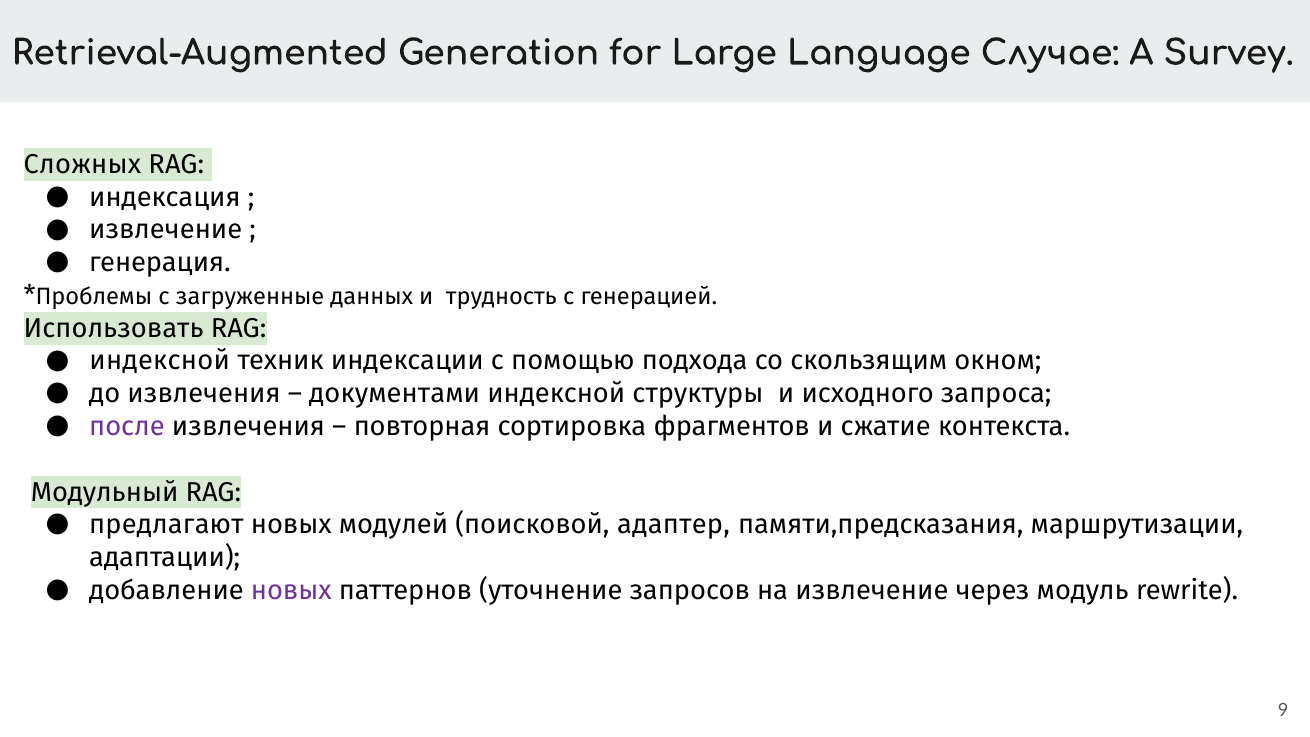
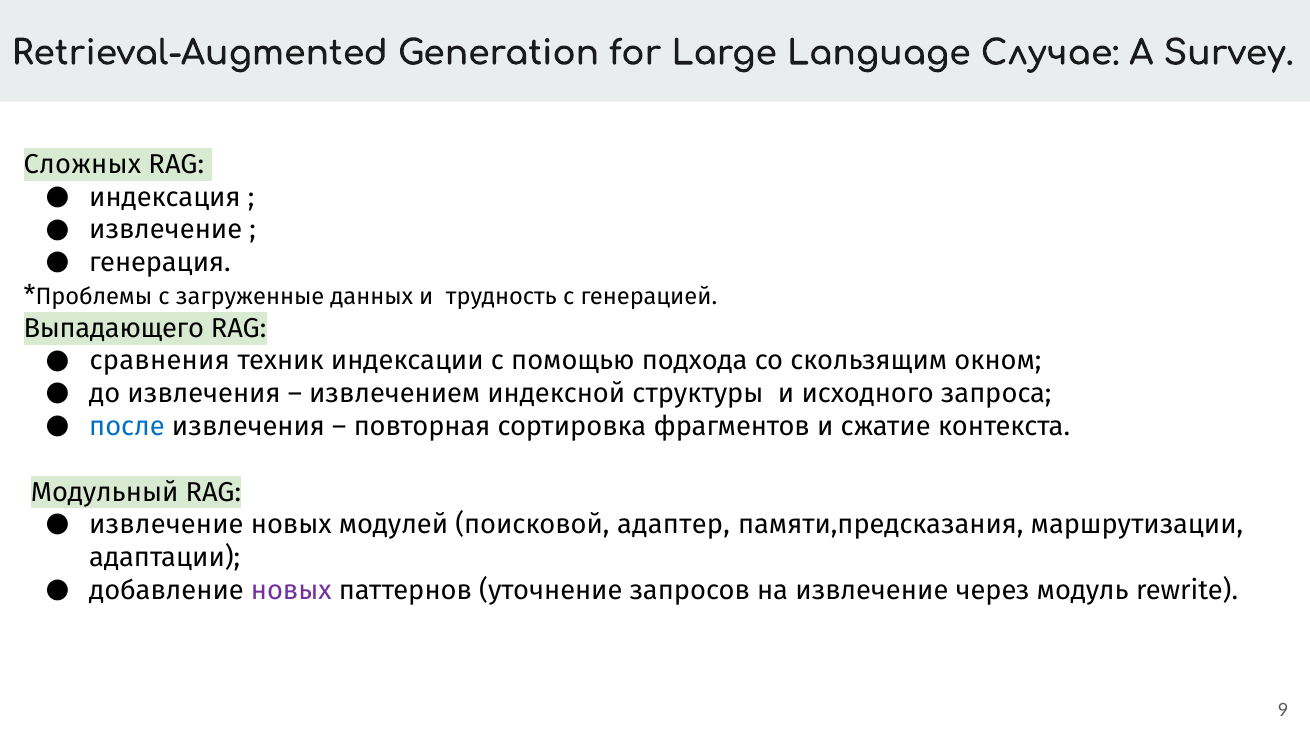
Использовать: Использовать -> Выпадающего
индексной at (160, 361): индексной -> сравнения
документами: документами -> извлечением
после colour: purple -> blue
предлагают at (166, 525): предлагают -> извлечение
